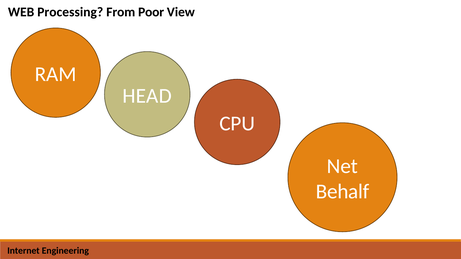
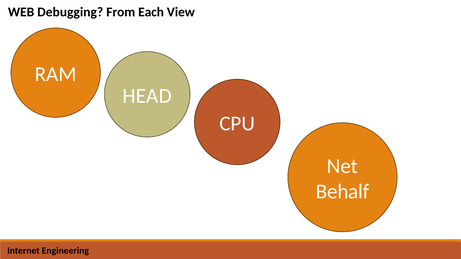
Processing: Processing -> Debugging
Poor: Poor -> Each
